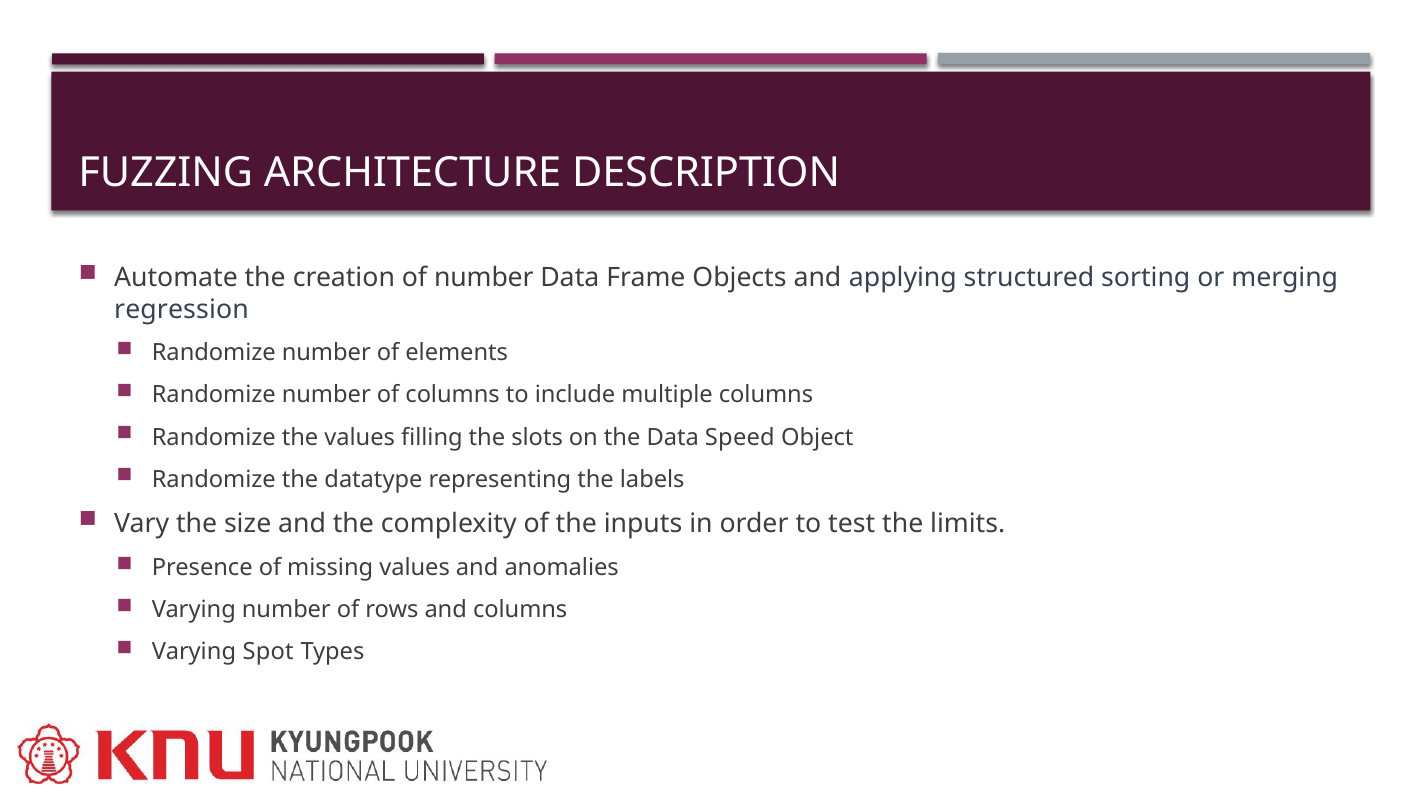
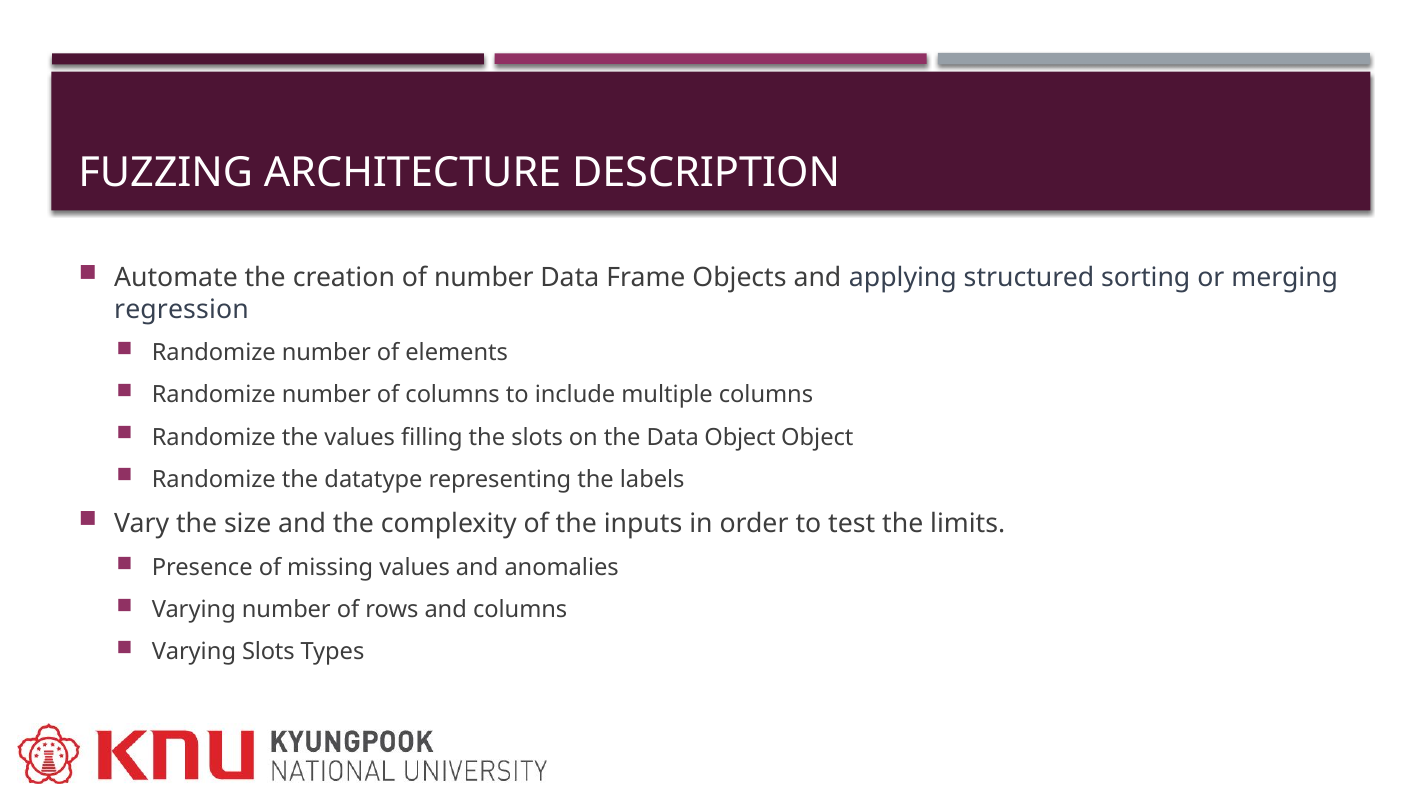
Data Speed: Speed -> Object
Varying Spot: Spot -> Slots
